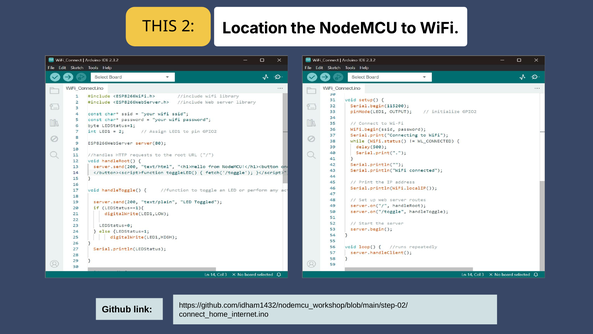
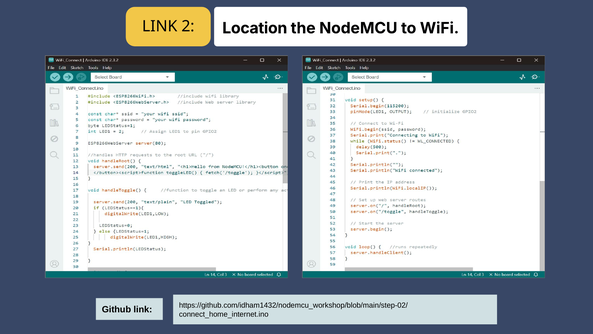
THIS at (160, 26): THIS -> LINK
